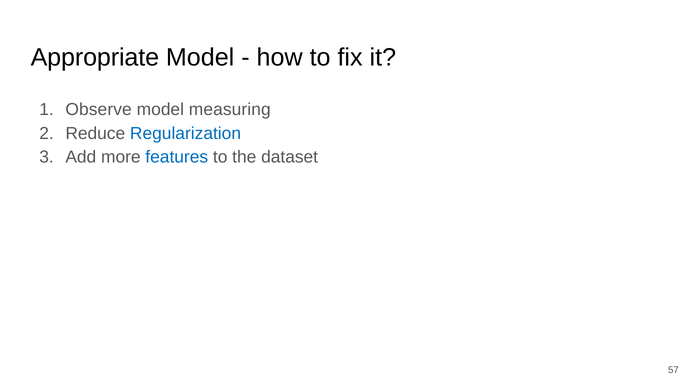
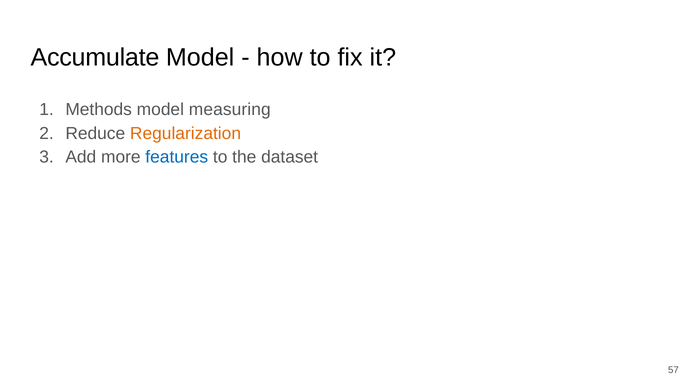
Appropriate: Appropriate -> Accumulate
Observe: Observe -> Methods
Regularization colour: blue -> orange
